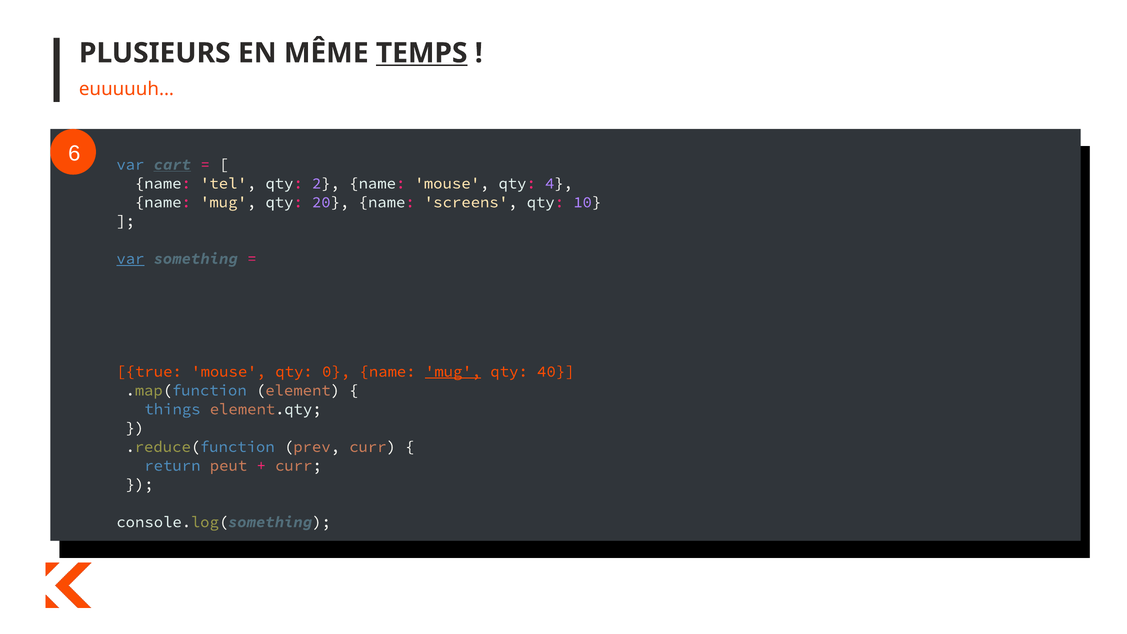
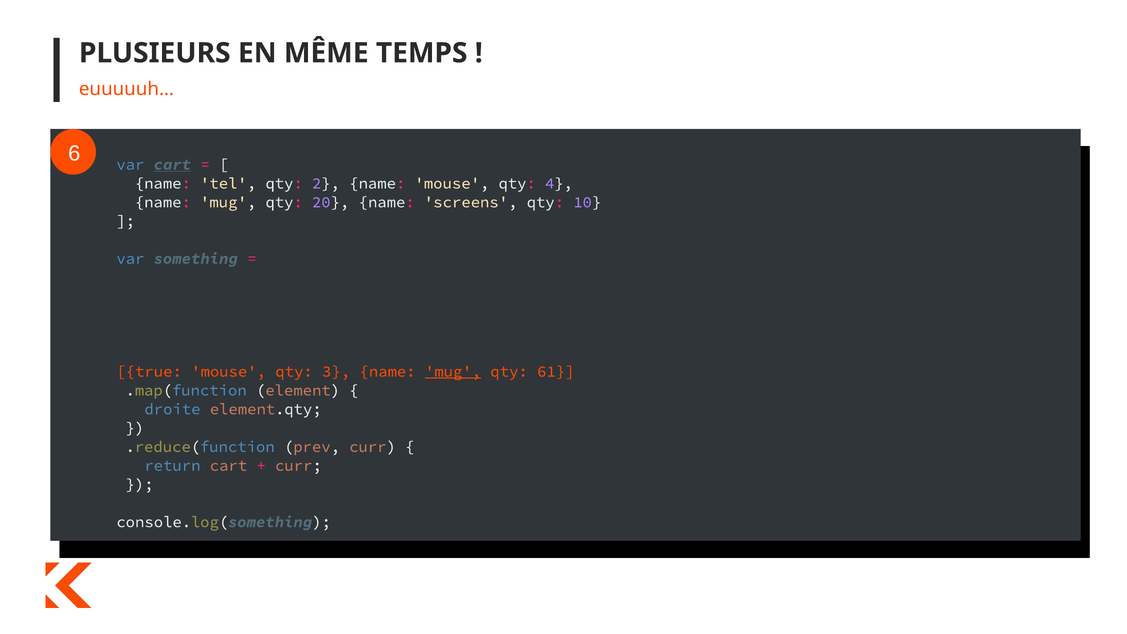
TEMPS underline: present -> none
var at (130, 259) underline: present -> none
0: 0 -> 3
40: 40 -> 61
things: things -> droite
return peut: peut -> cart
